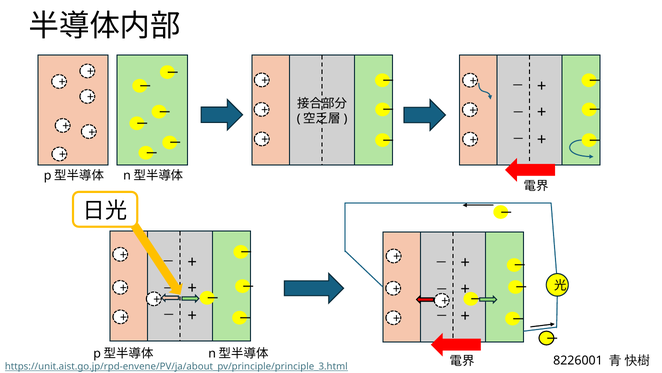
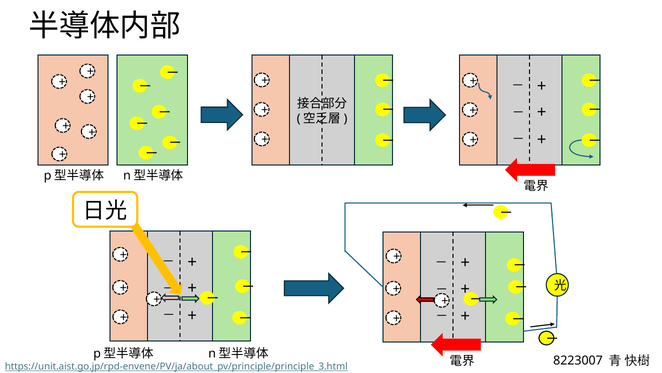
8226001: 8226001 -> 8223007
